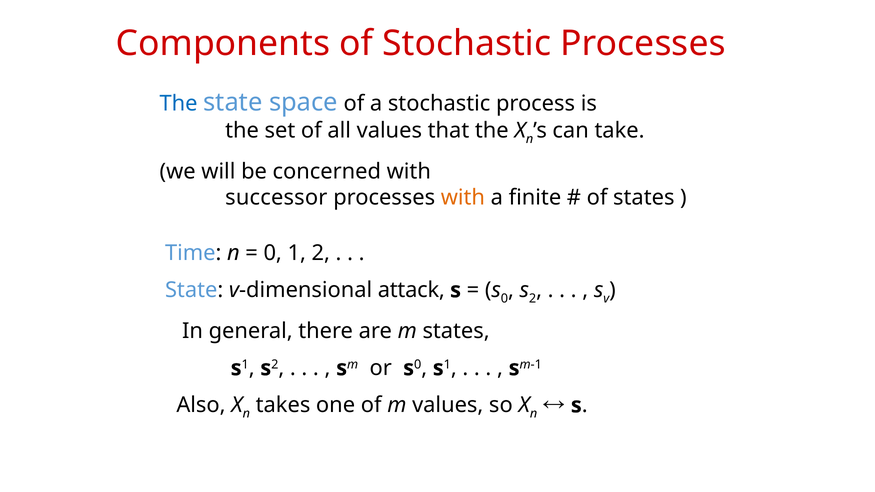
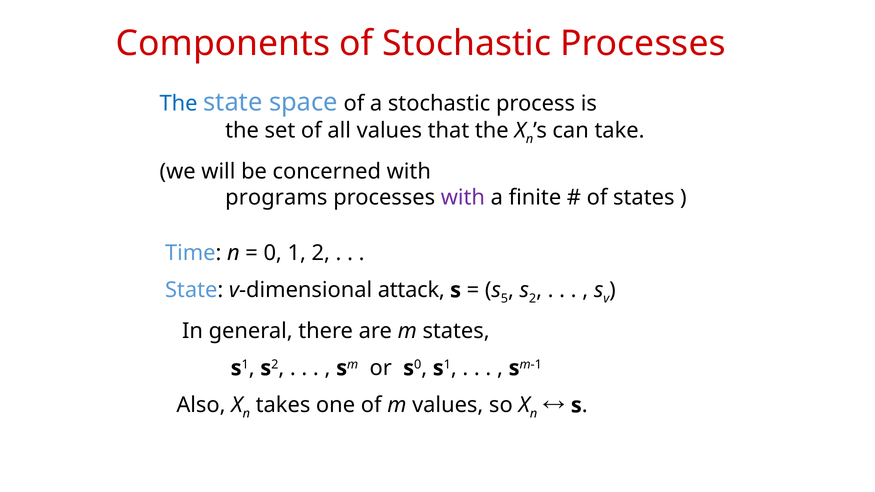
successor: successor -> programs
with at (463, 198) colour: orange -> purple
0 at (504, 299): 0 -> 5
